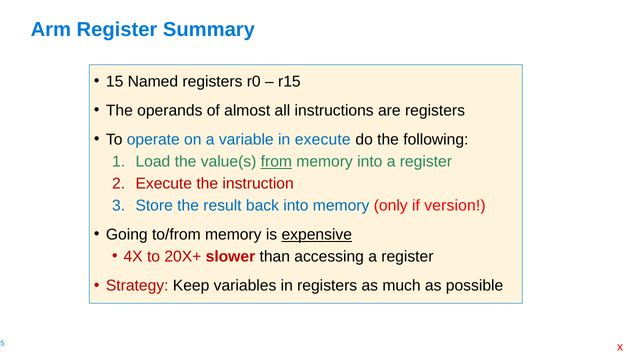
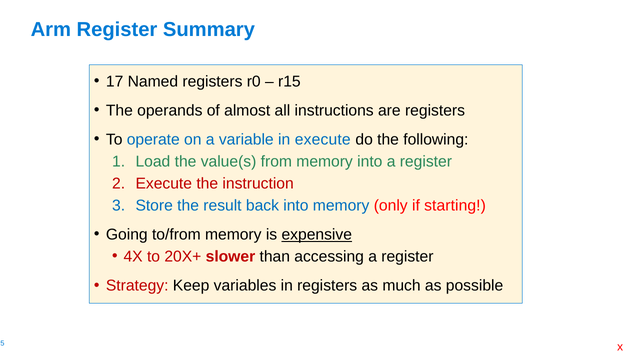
15 at (115, 81): 15 -> 17
from underline: present -> none
version: version -> starting
